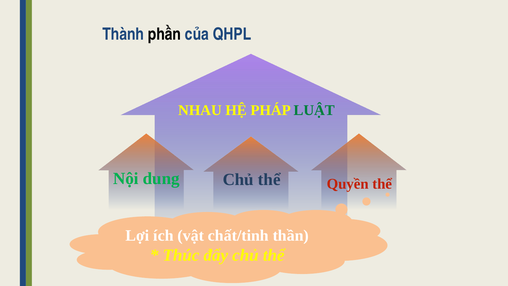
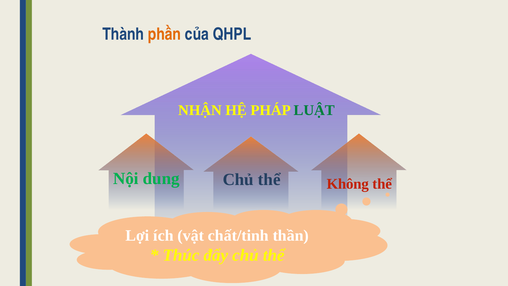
phần colour: black -> orange
NHAU: NHAU -> NHẬN
Quyền: Quyền -> Không
